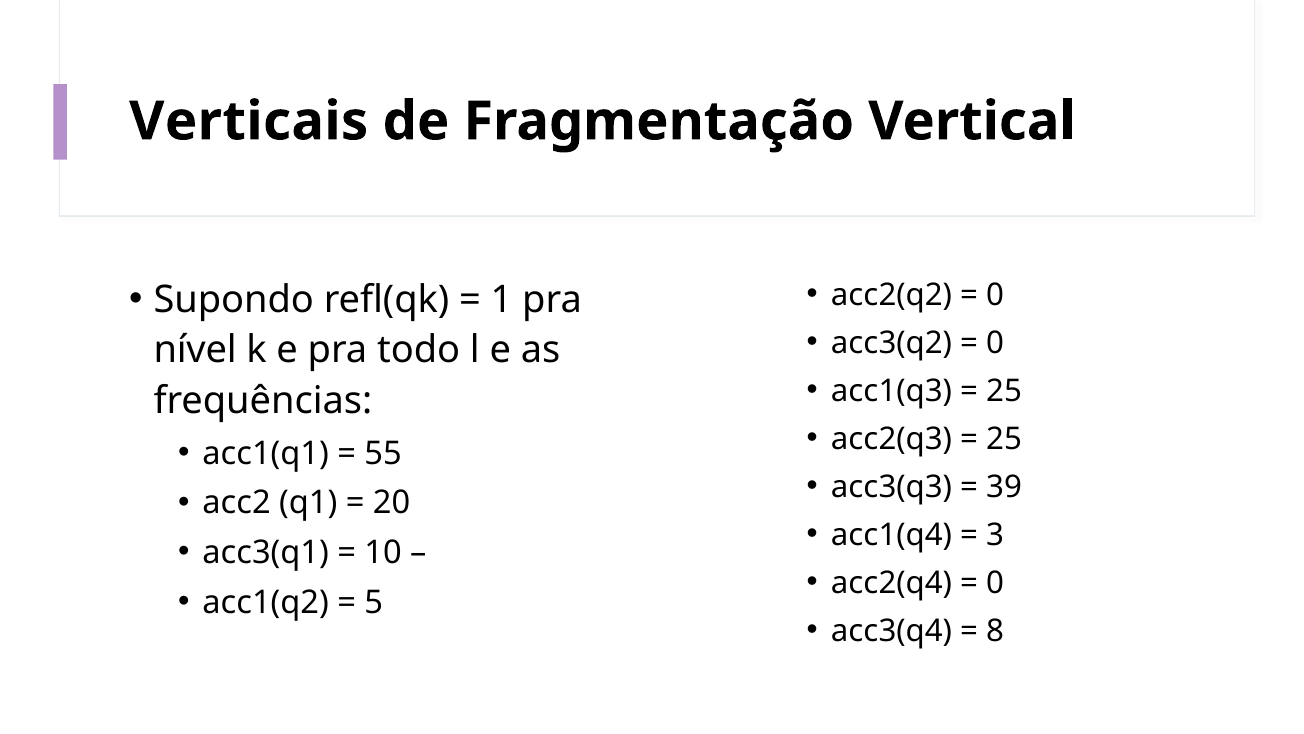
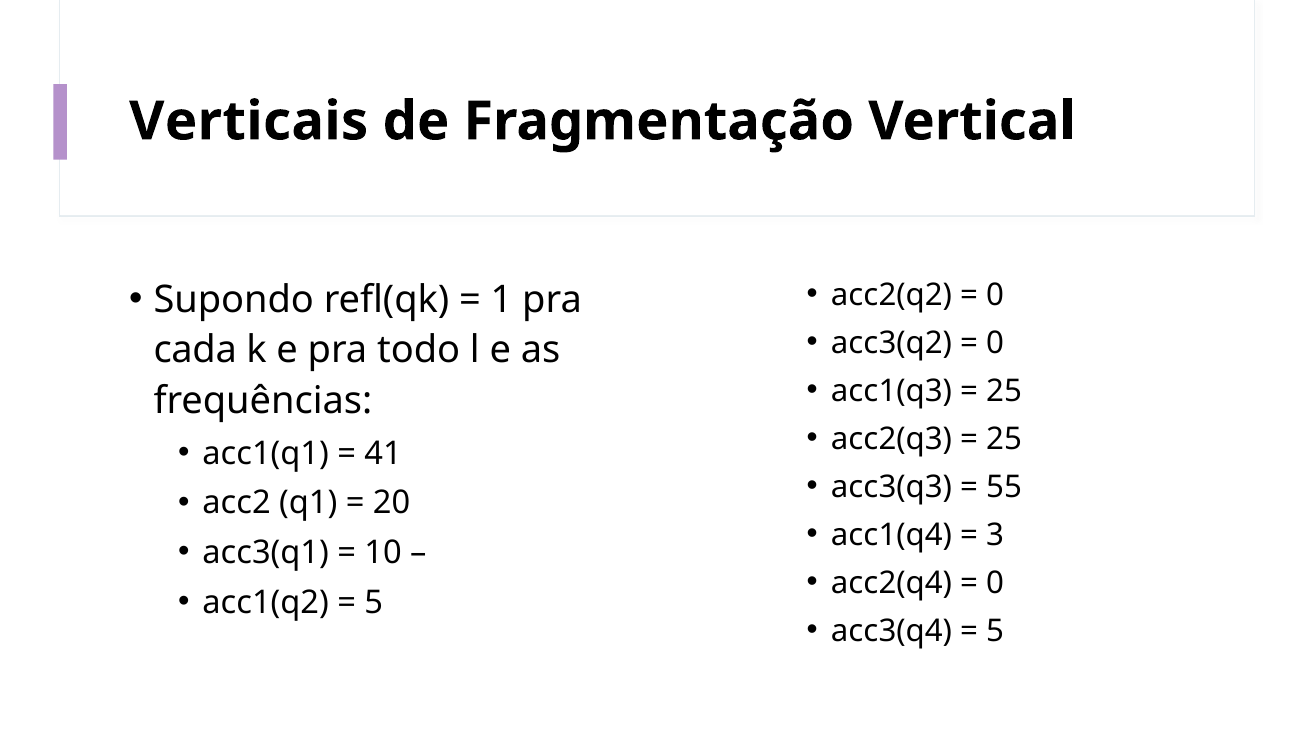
nível: nível -> cada
55: 55 -> 41
39: 39 -> 55
8 at (995, 630): 8 -> 5
